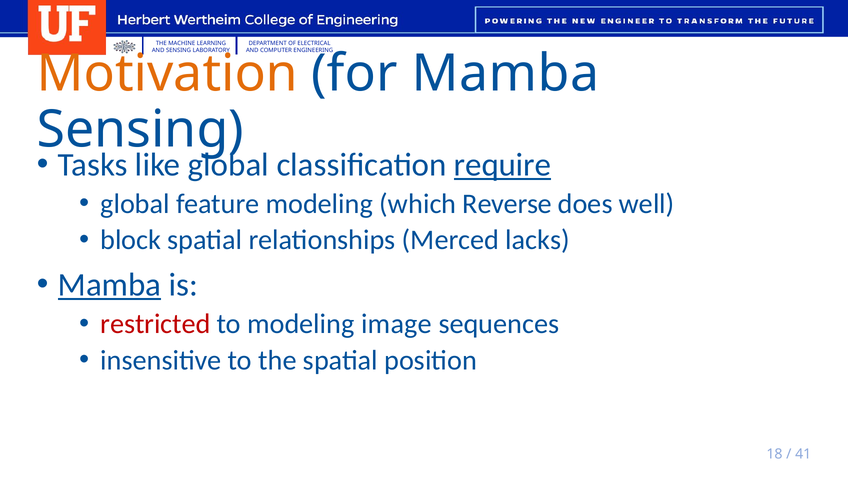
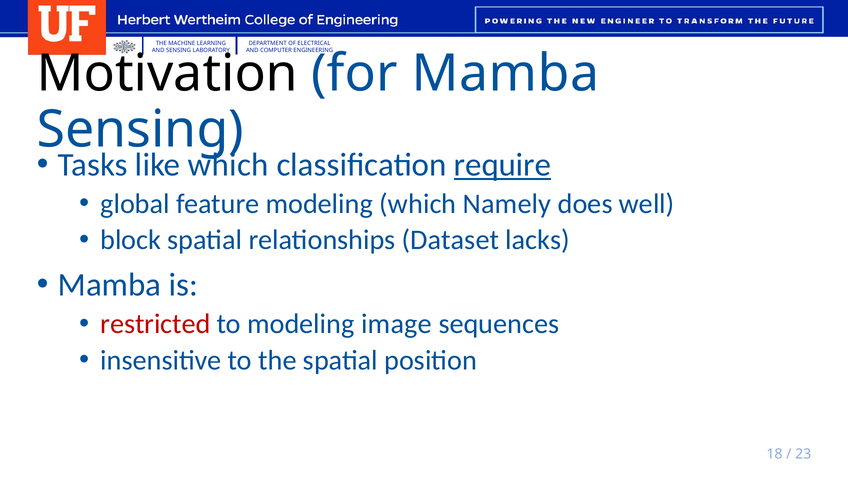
Motivation colour: orange -> black
global at (228, 165): global -> which
Reverse: Reverse -> Namely
Merced: Merced -> Dataset
Mamba at (110, 285) underline: present -> none
41: 41 -> 23
